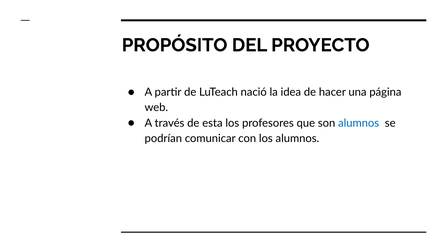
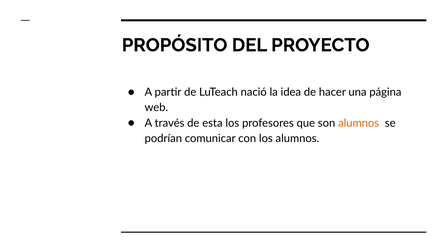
alumnos at (359, 123) colour: blue -> orange
